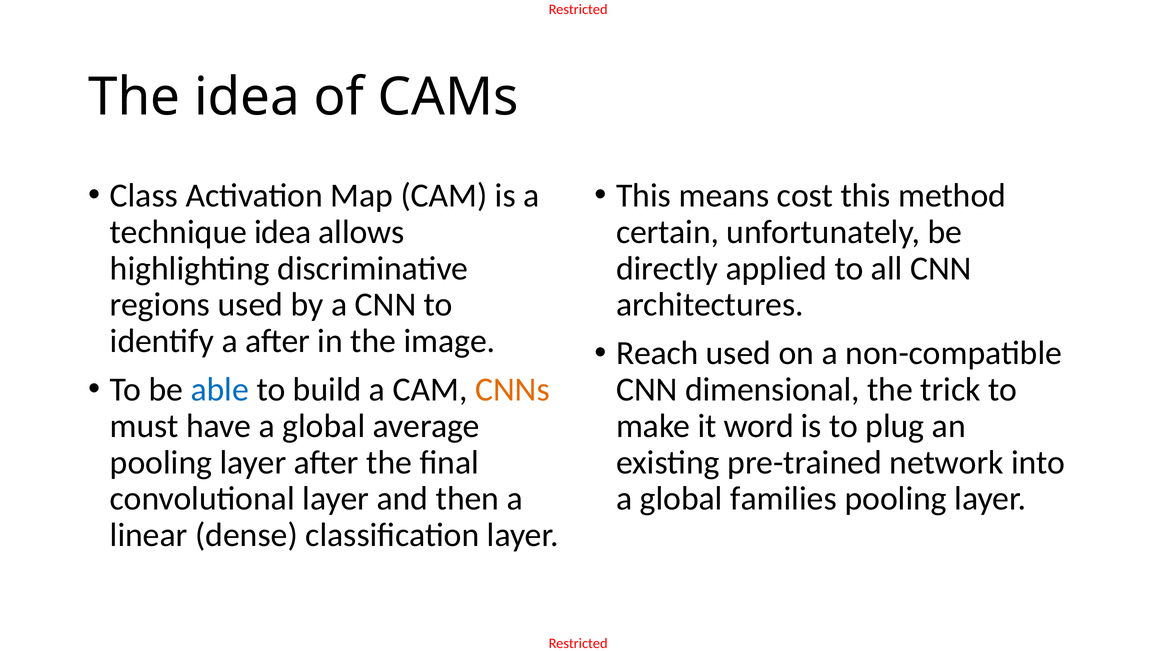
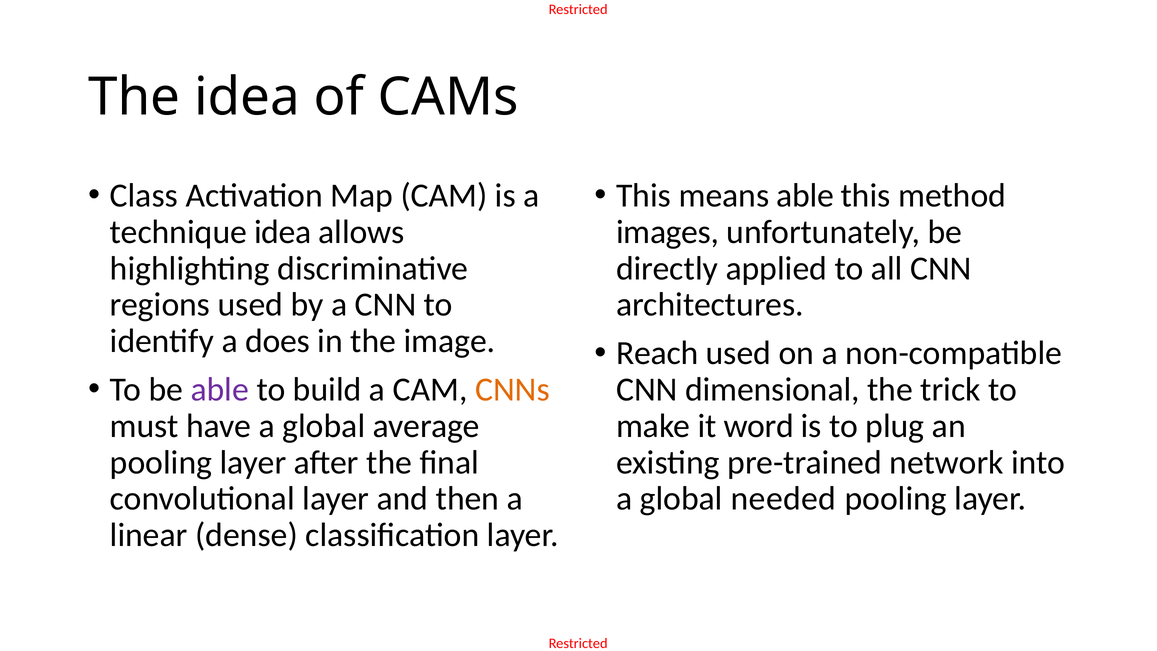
means cost: cost -> able
certain: certain -> images
a after: after -> does
able at (220, 390) colour: blue -> purple
families: families -> needed
